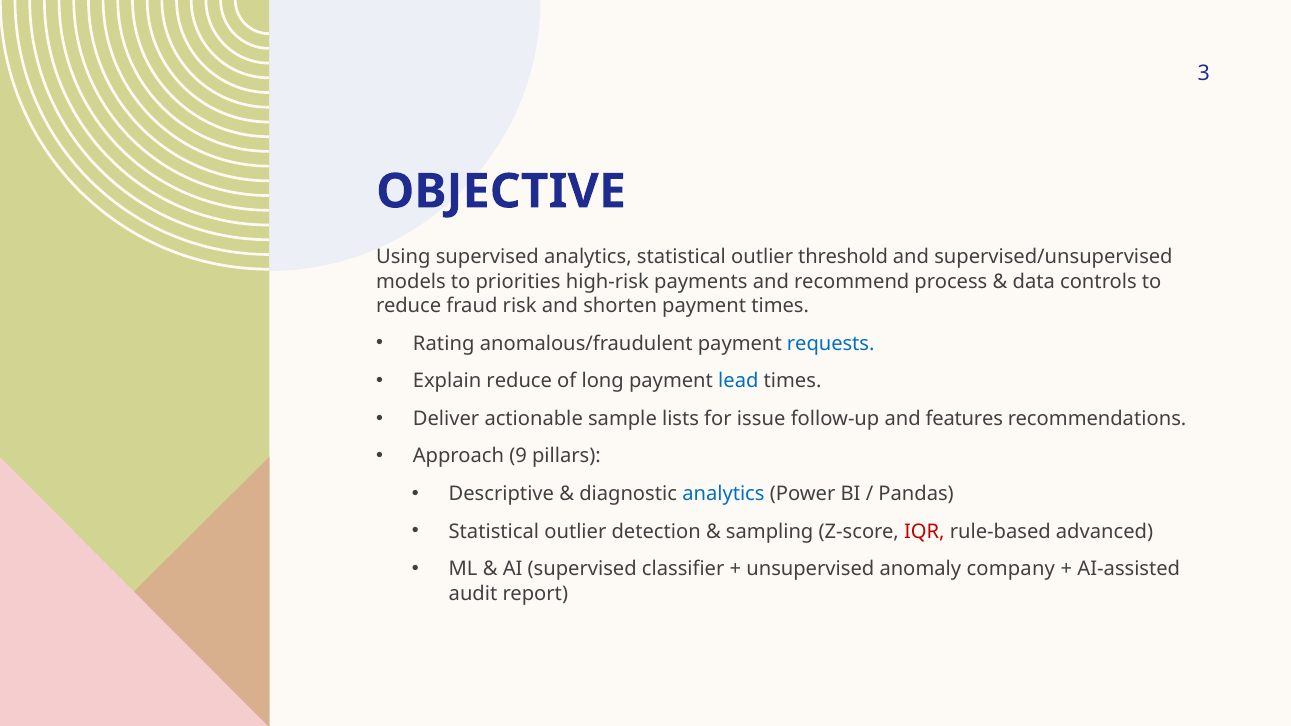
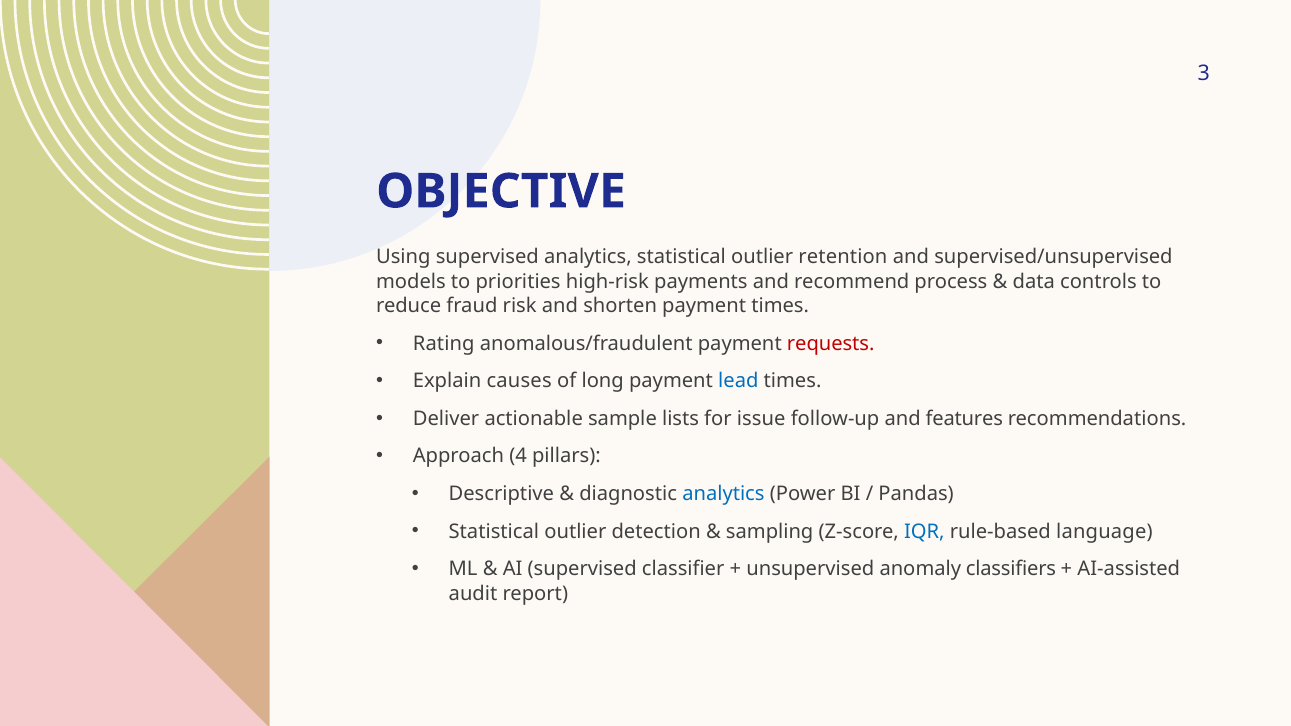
threshold: threshold -> retention
requests colour: blue -> red
Explain reduce: reduce -> causes
9: 9 -> 4
IQR colour: red -> blue
advanced: advanced -> language
company: company -> classifiers
